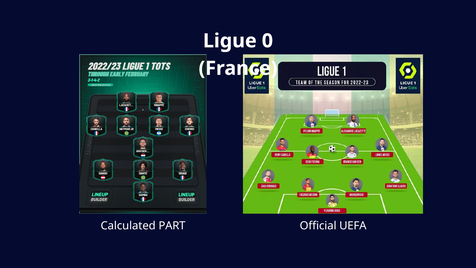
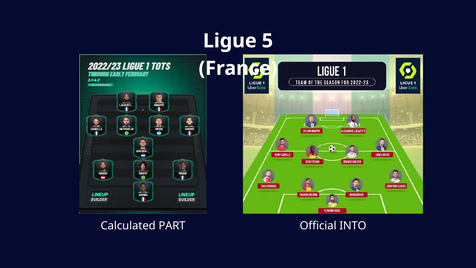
0: 0 -> 5
UEFA: UEFA -> INTO
